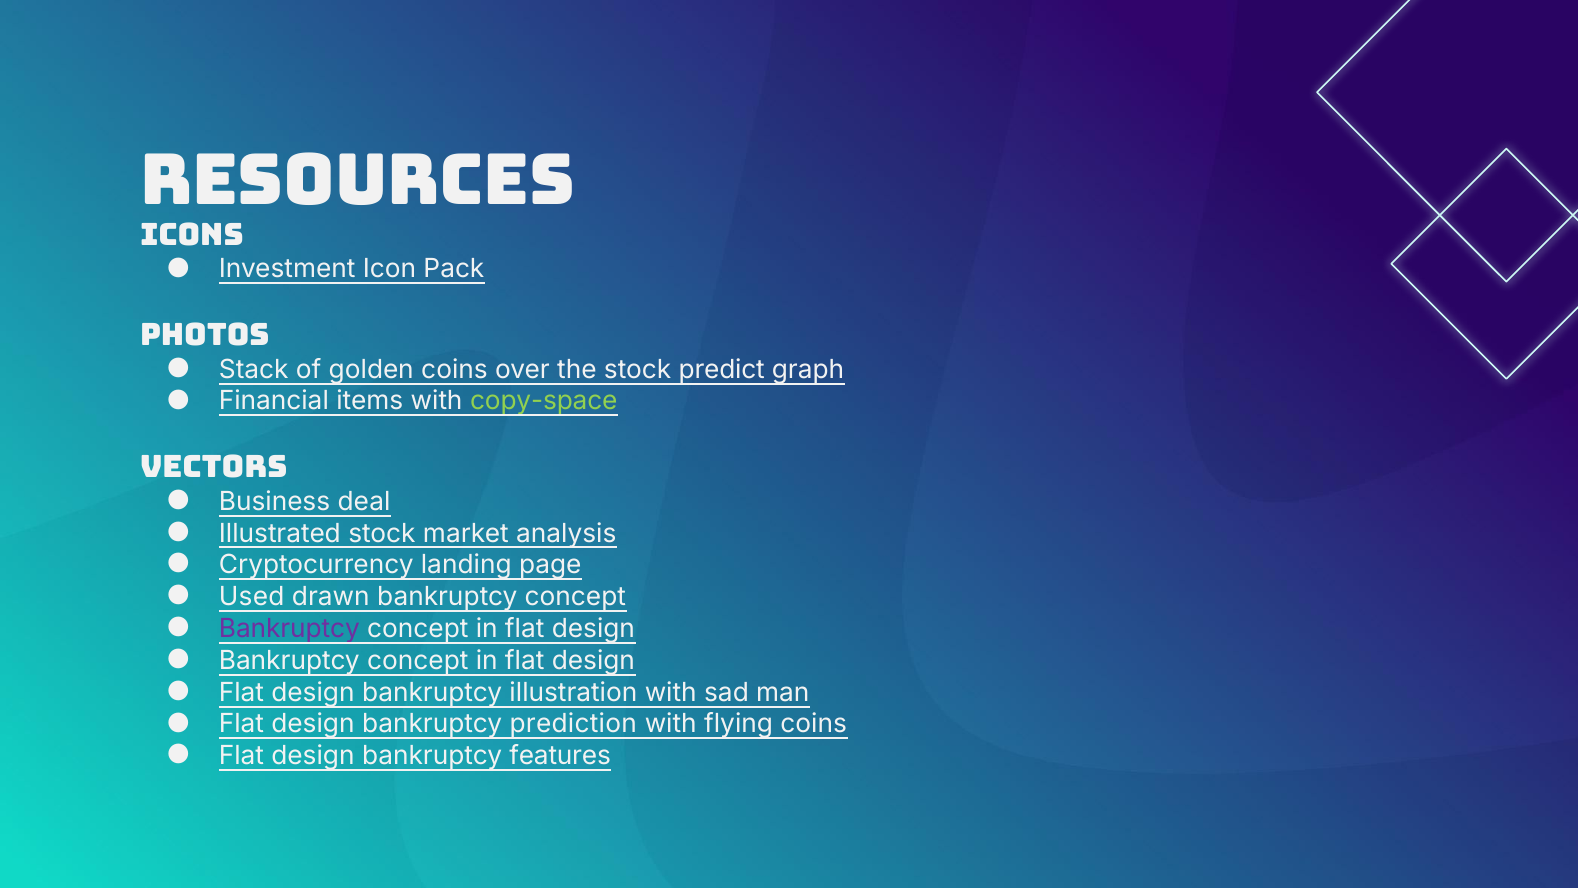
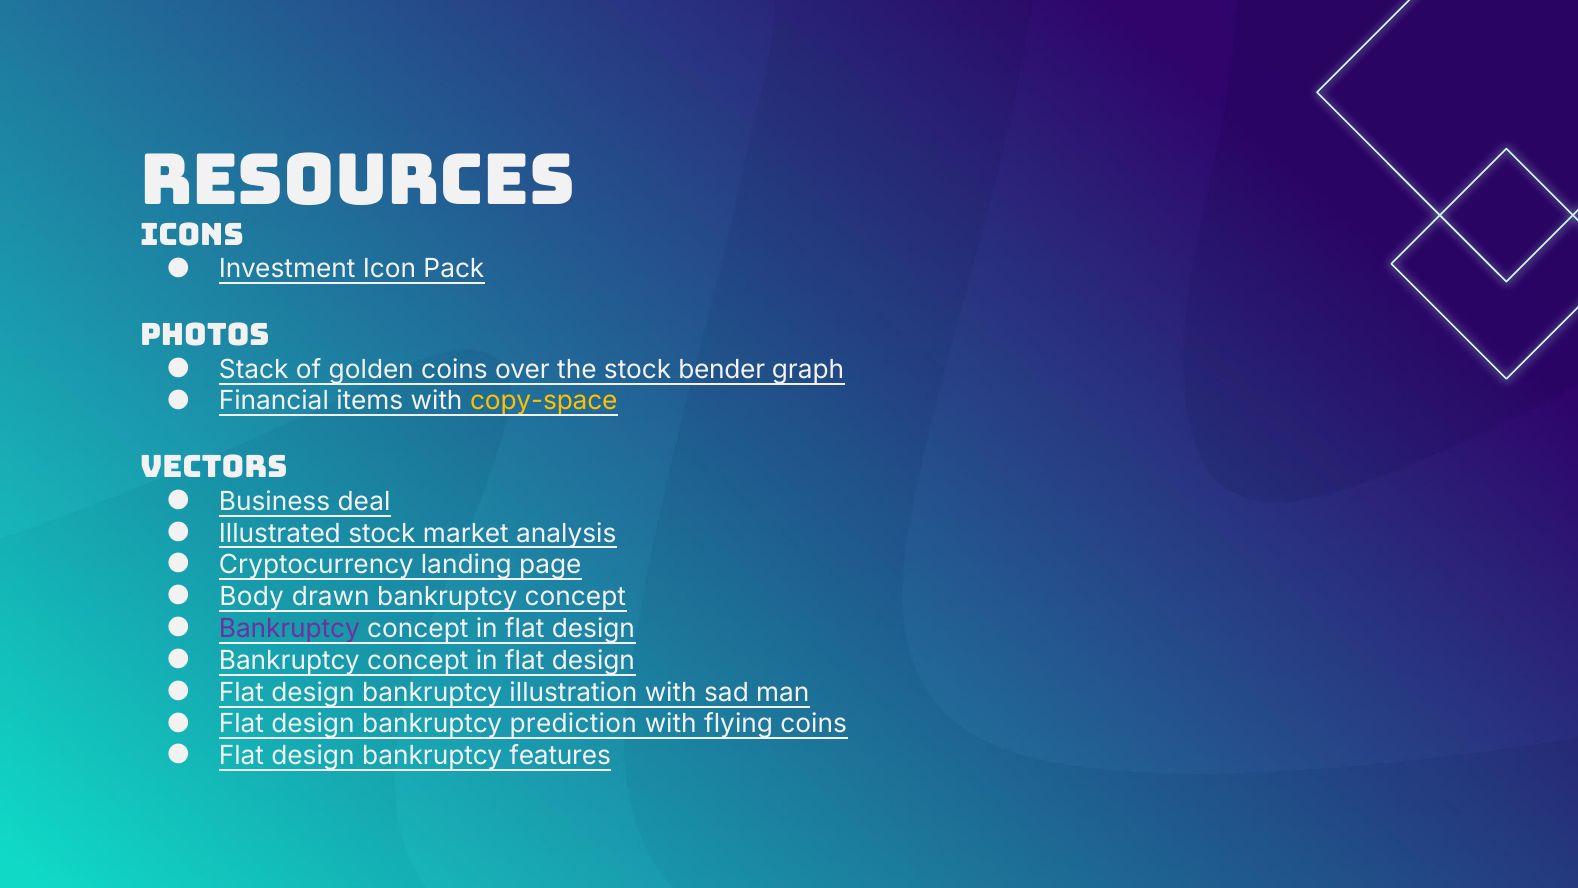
predict: predict -> bender
copy-space colour: light green -> yellow
Used: Used -> Body
